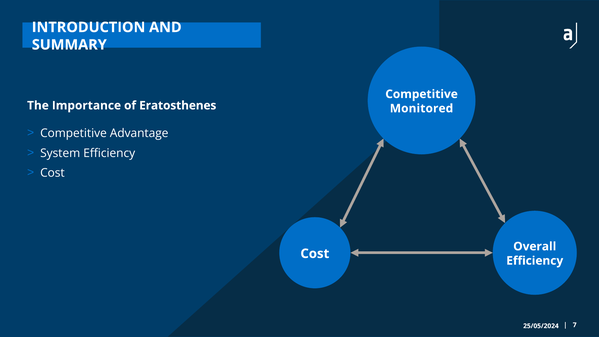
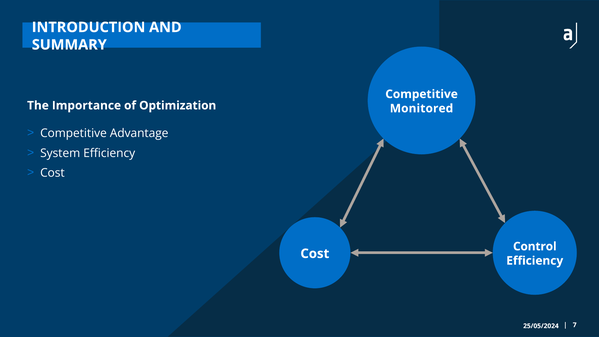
Eratosthenes: Eratosthenes -> Optimization
Overall: Overall -> Control
